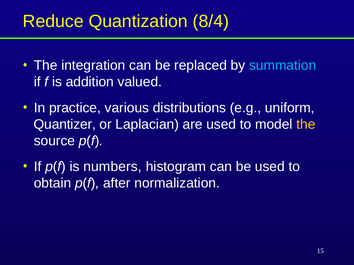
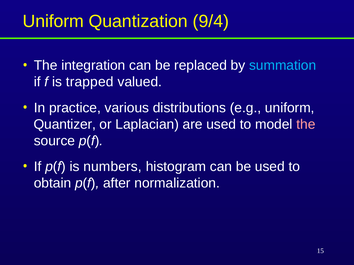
Reduce at (53, 21): Reduce -> Uniform
8/4: 8/4 -> 9/4
addition: addition -> trapped
the at (306, 124) colour: yellow -> pink
